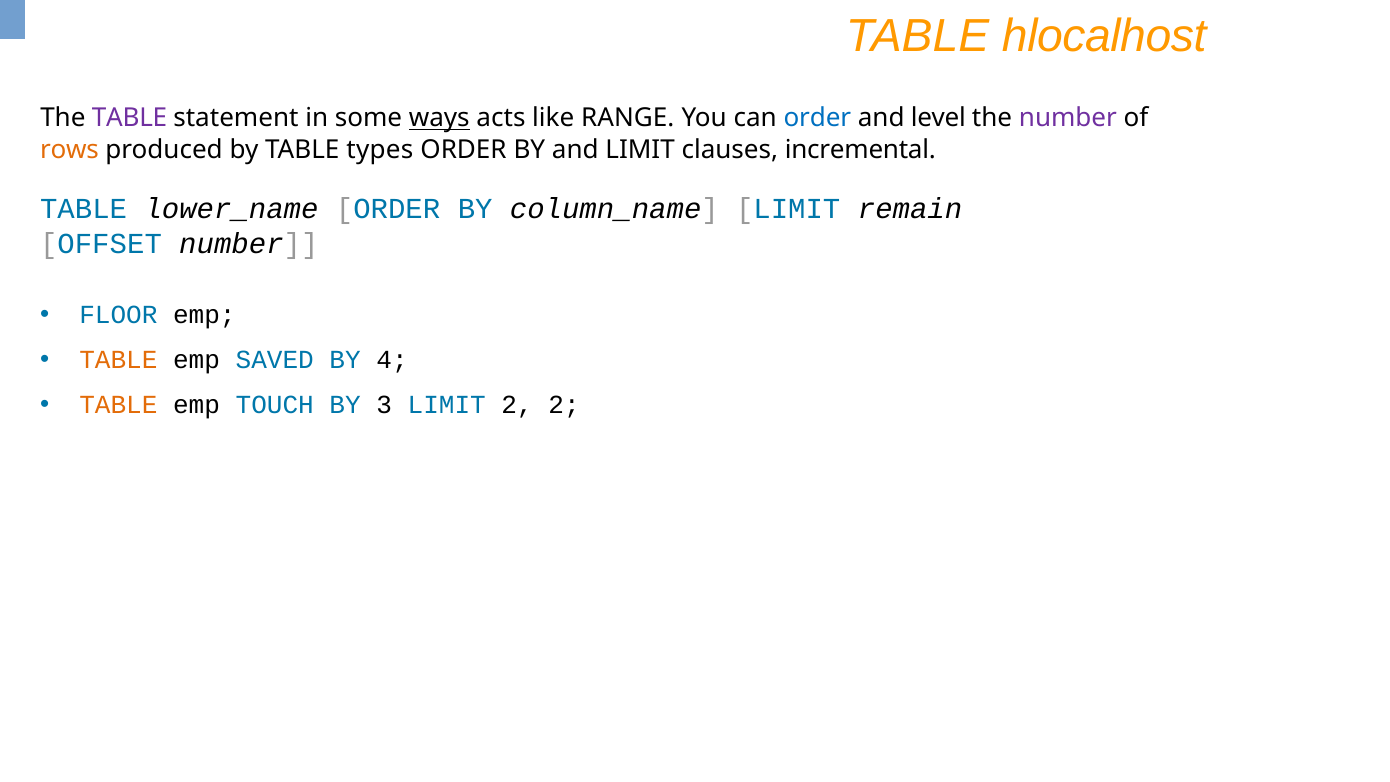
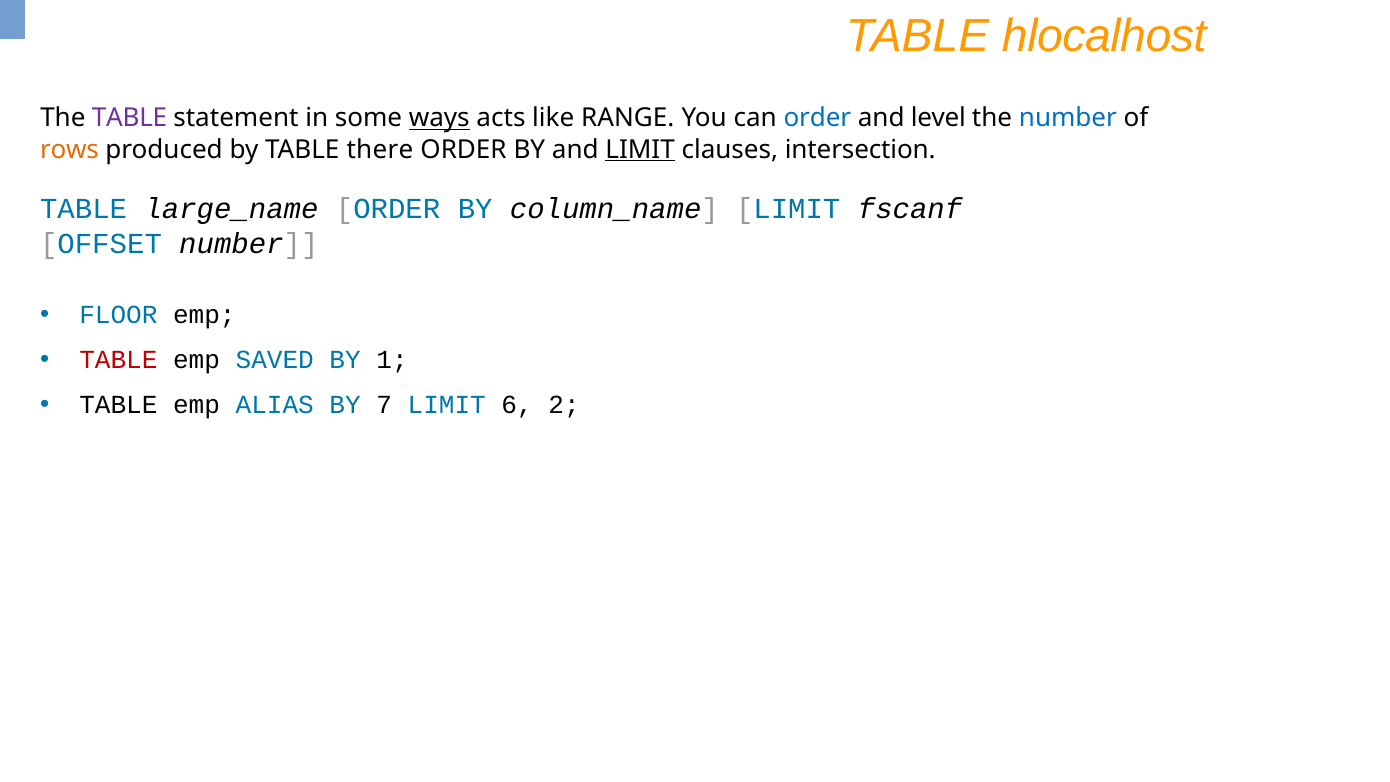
number at (1068, 118) colour: purple -> blue
types: types -> there
LIMIT at (640, 149) underline: none -> present
incremental: incremental -> intersection
lower_name: lower_name -> large_name
remain: remain -> fscanf
TABLE at (118, 360) colour: orange -> red
4: 4 -> 1
TABLE at (118, 405) colour: orange -> black
TOUCH: TOUCH -> ALIAS
3: 3 -> 7
LIMIT 2: 2 -> 6
